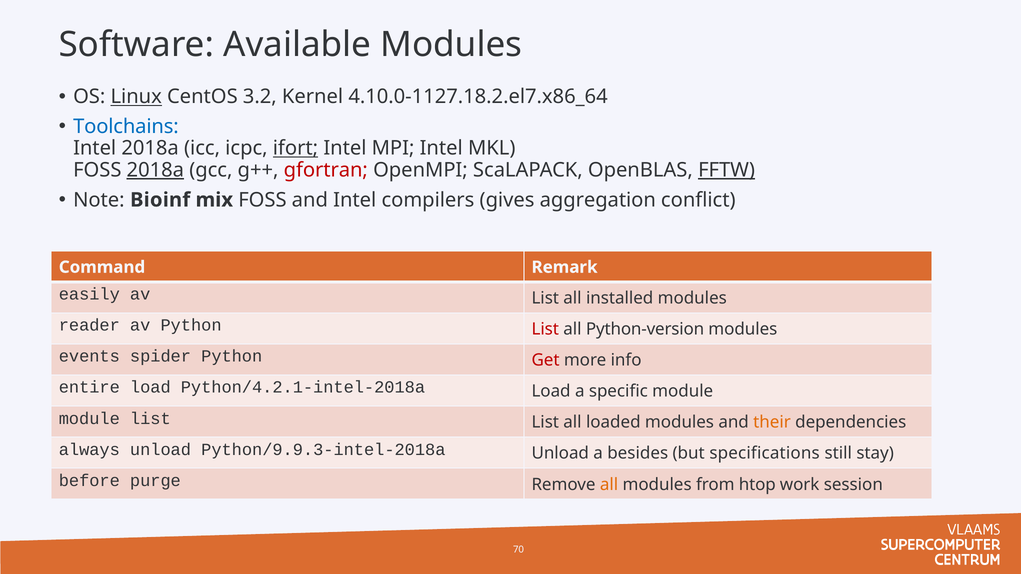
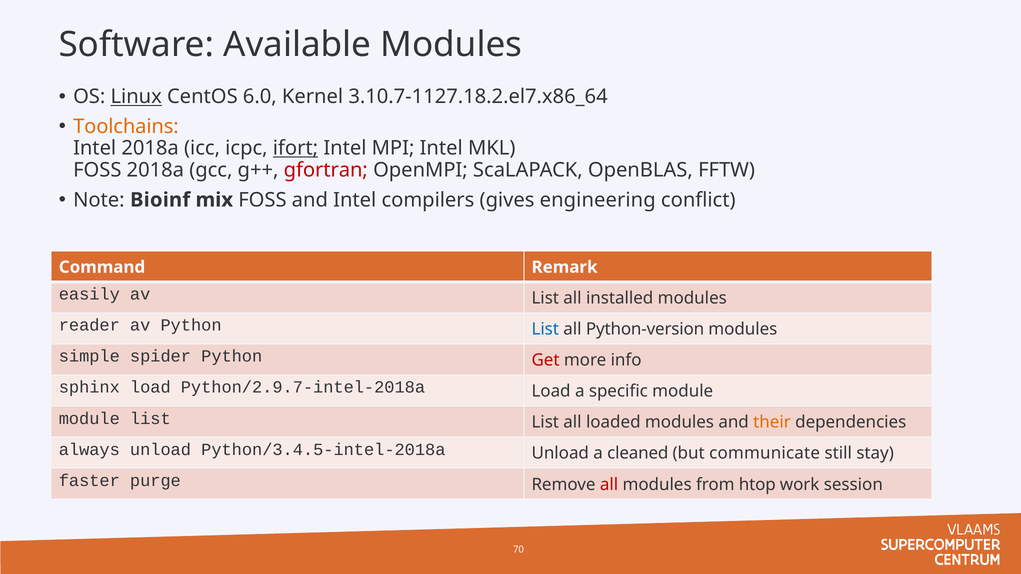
3.2: 3.2 -> 6.0
4.10.0-1127.18.2.el7.x86_64: 4.10.0-1127.18.2.el7.x86_64 -> 3.10.7-1127.18.2.el7.x86_64
Toolchains colour: blue -> orange
2018a at (155, 170) underline: present -> none
FFTW underline: present -> none
aggregation: aggregation -> engineering
List at (545, 329) colour: red -> blue
events: events -> simple
entire: entire -> sphinx
Python/4.2.1-intel-2018a: Python/4.2.1-intel-2018a -> Python/2.9.7-intel-2018a
Python/9.9.3-intel-2018a: Python/9.9.3-intel-2018a -> Python/3.4.5-intel-2018a
besides: besides -> cleaned
specifications: specifications -> communicate
before: before -> faster
all at (609, 485) colour: orange -> red
